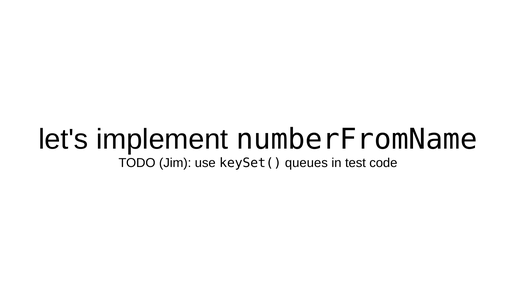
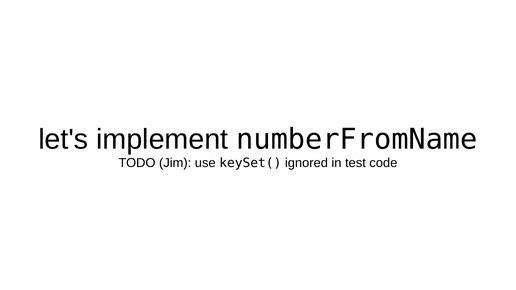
queues: queues -> ignored
